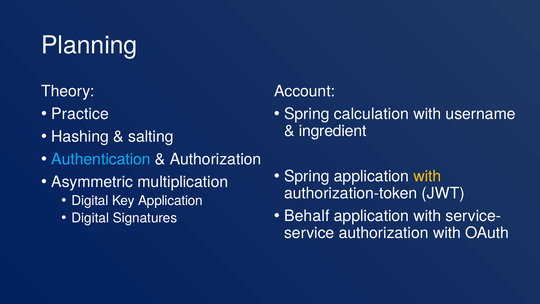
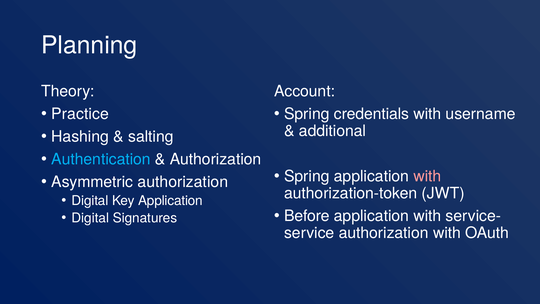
calculation: calculation -> credentials
ingredient: ingredient -> additional
with at (427, 176) colour: yellow -> pink
Asymmetric multiplication: multiplication -> authorization
Behalf: Behalf -> Before
